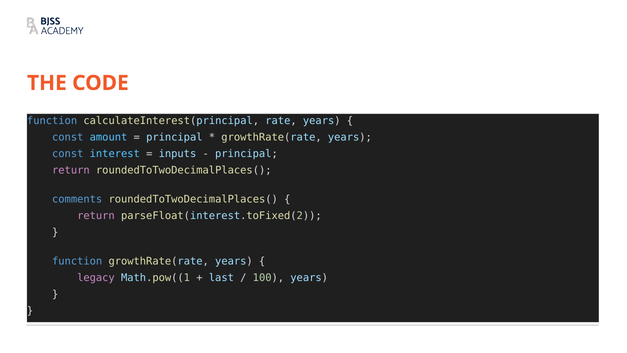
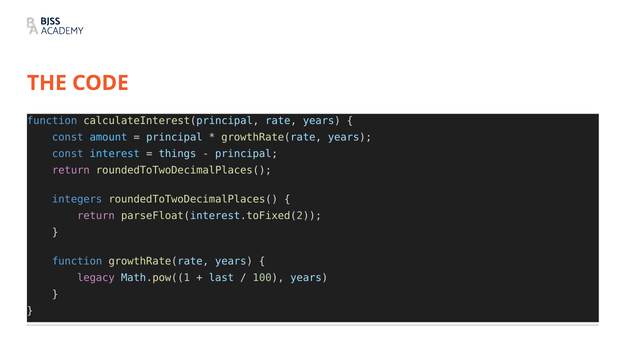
inputs: inputs -> things
comments: comments -> integers
